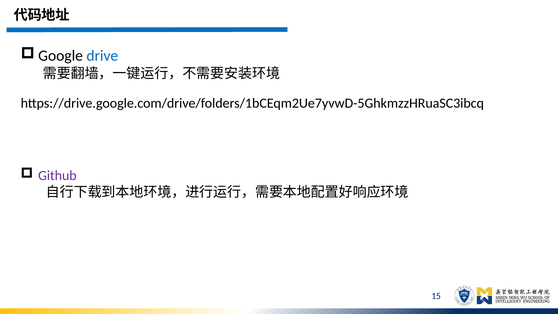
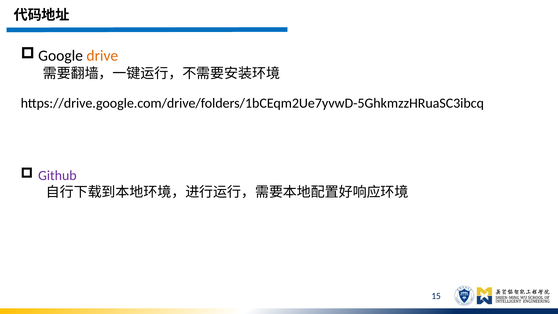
drive colour: blue -> orange
